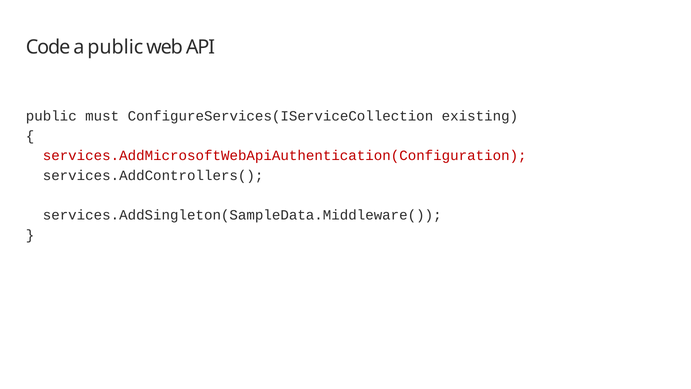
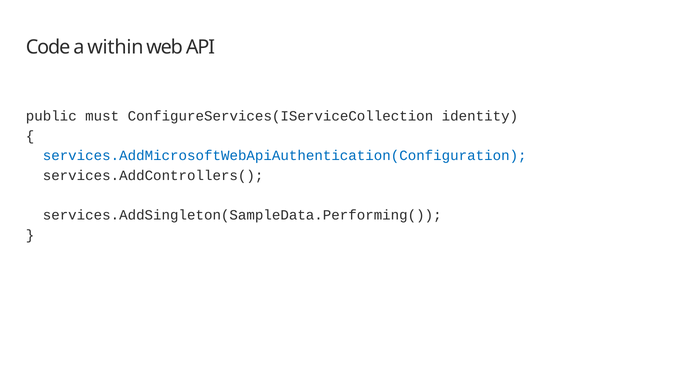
a public: public -> within
existing: existing -> identity
services.AddMicrosoftWebApiAuthentication(Configuration colour: red -> blue
services.AddSingleton(SampleData.Middleware(: services.AddSingleton(SampleData.Middleware( -> services.AddSingleton(SampleData.Performing(
